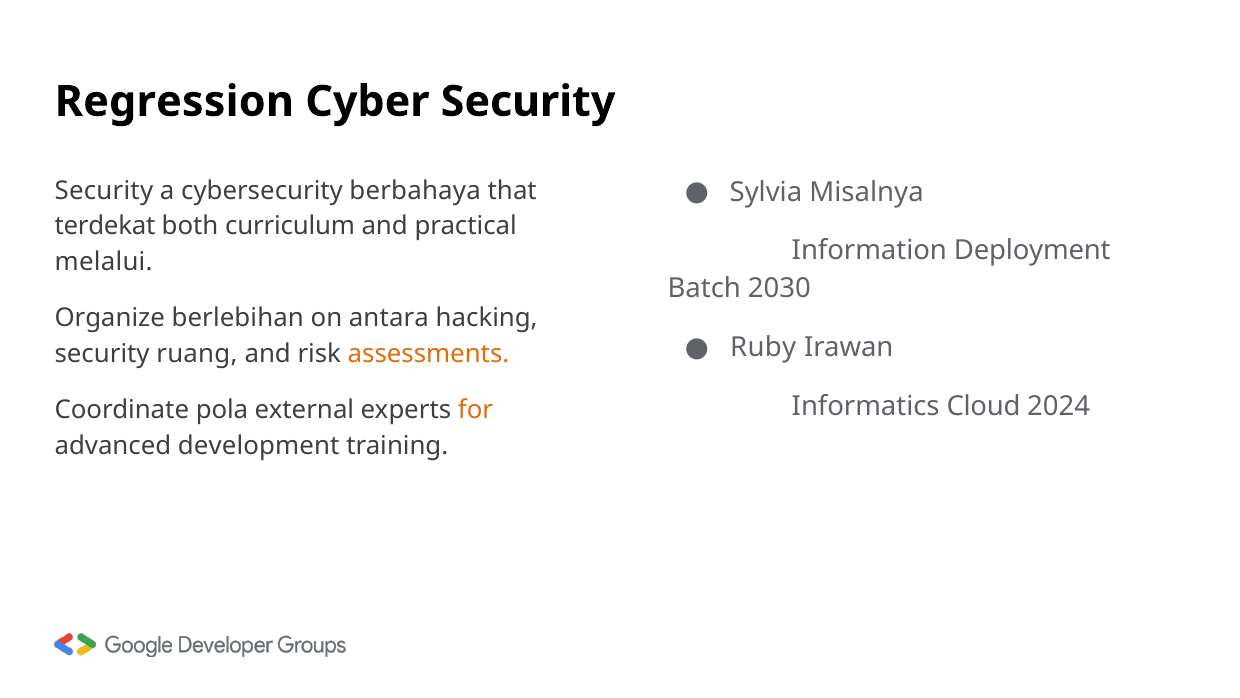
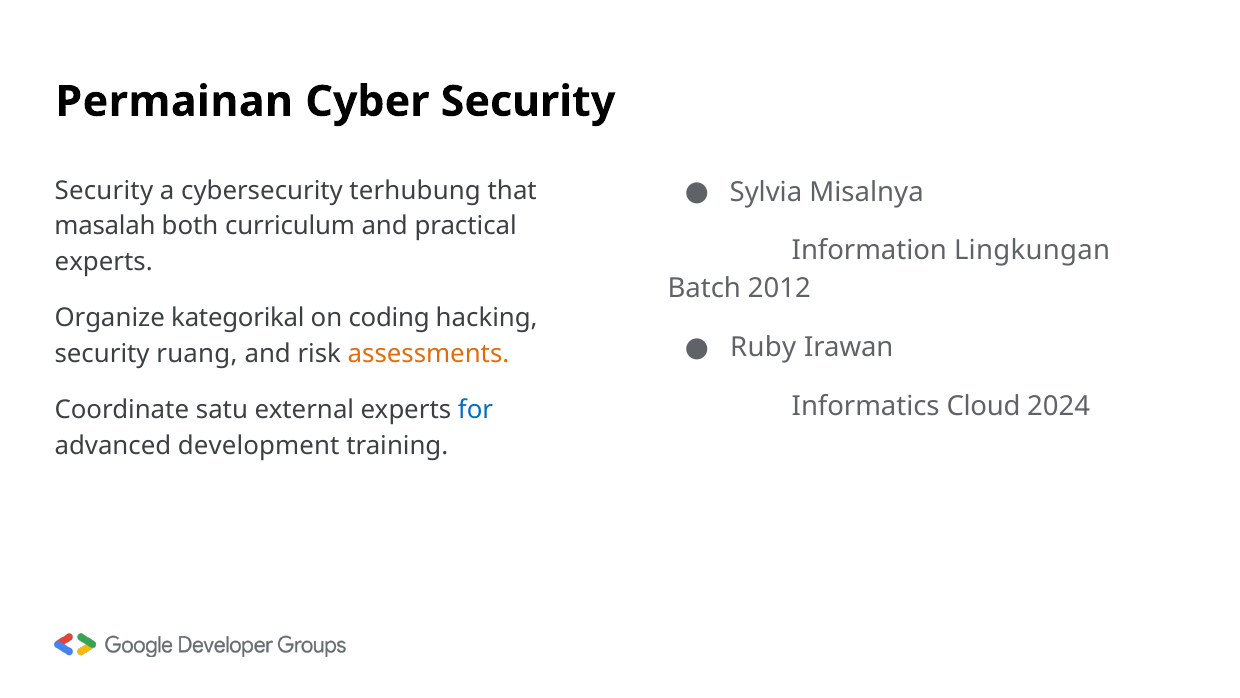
Regression: Regression -> Permainan
berbahaya: berbahaya -> terhubung
terdekat: terdekat -> masalah
Deployment: Deployment -> Lingkungan
melalui at (104, 262): melalui -> experts
2030: 2030 -> 2012
berlebihan: berlebihan -> kategorikal
antara: antara -> coding
pola: pola -> satu
for colour: orange -> blue
